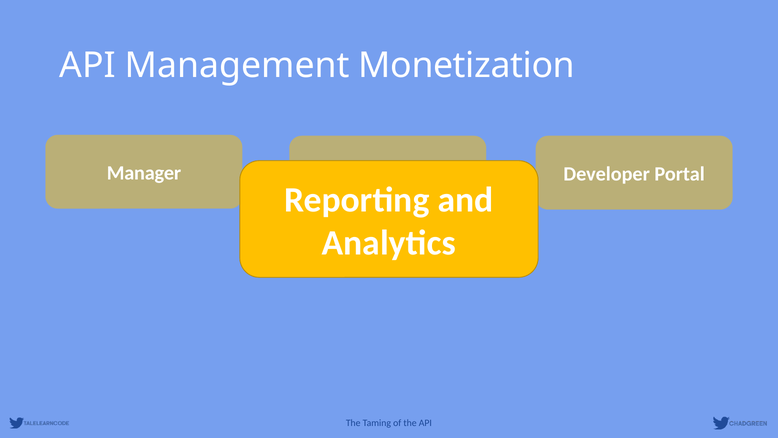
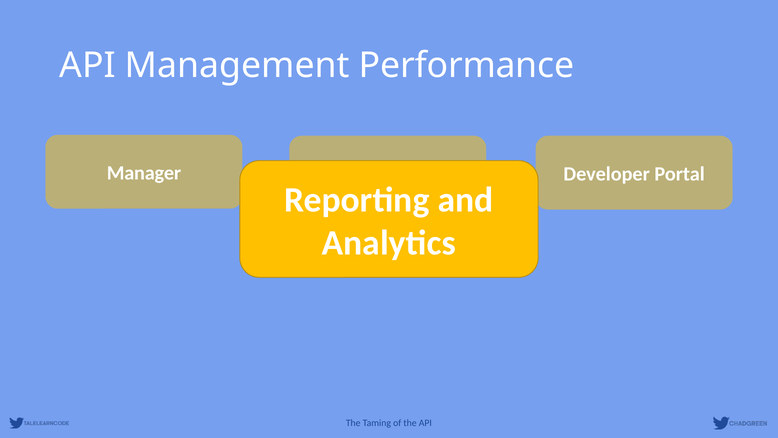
Monetization: Monetization -> Performance
